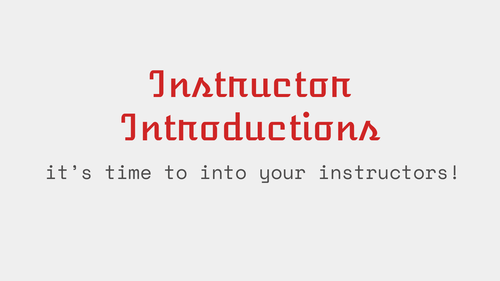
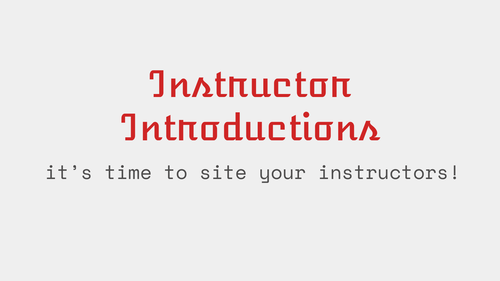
into: into -> site
